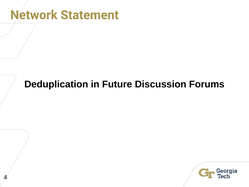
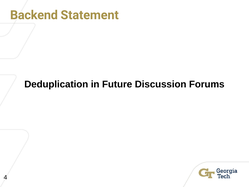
Network: Network -> Backend
